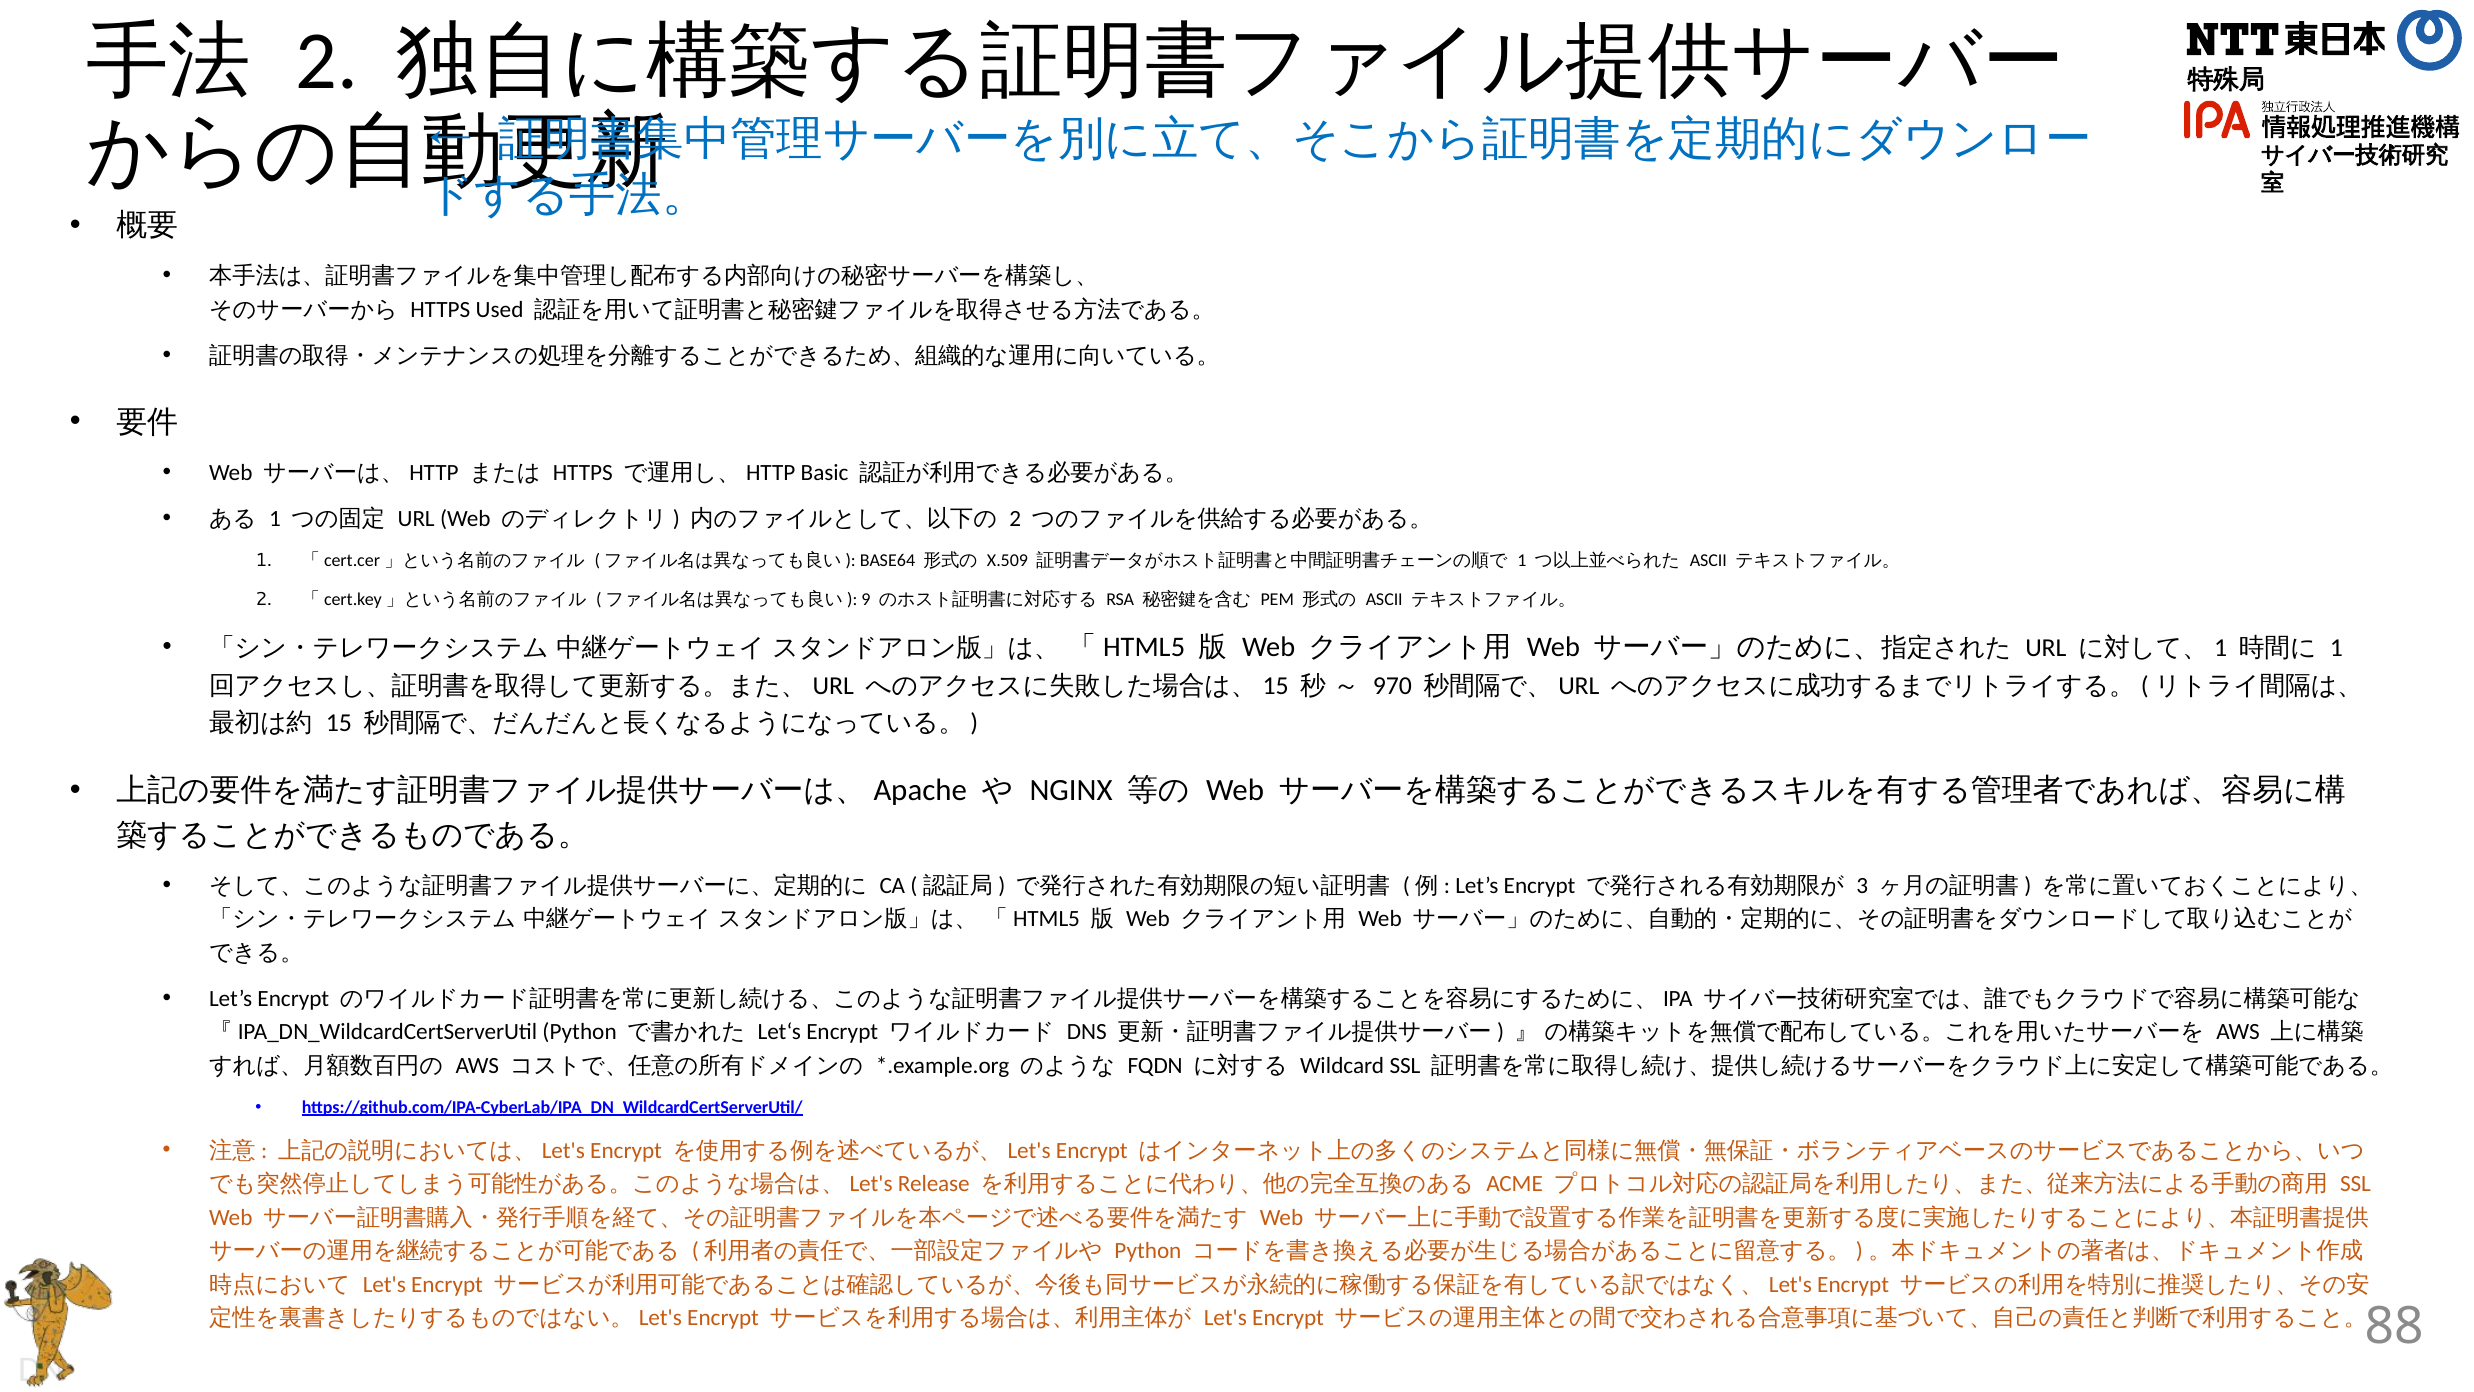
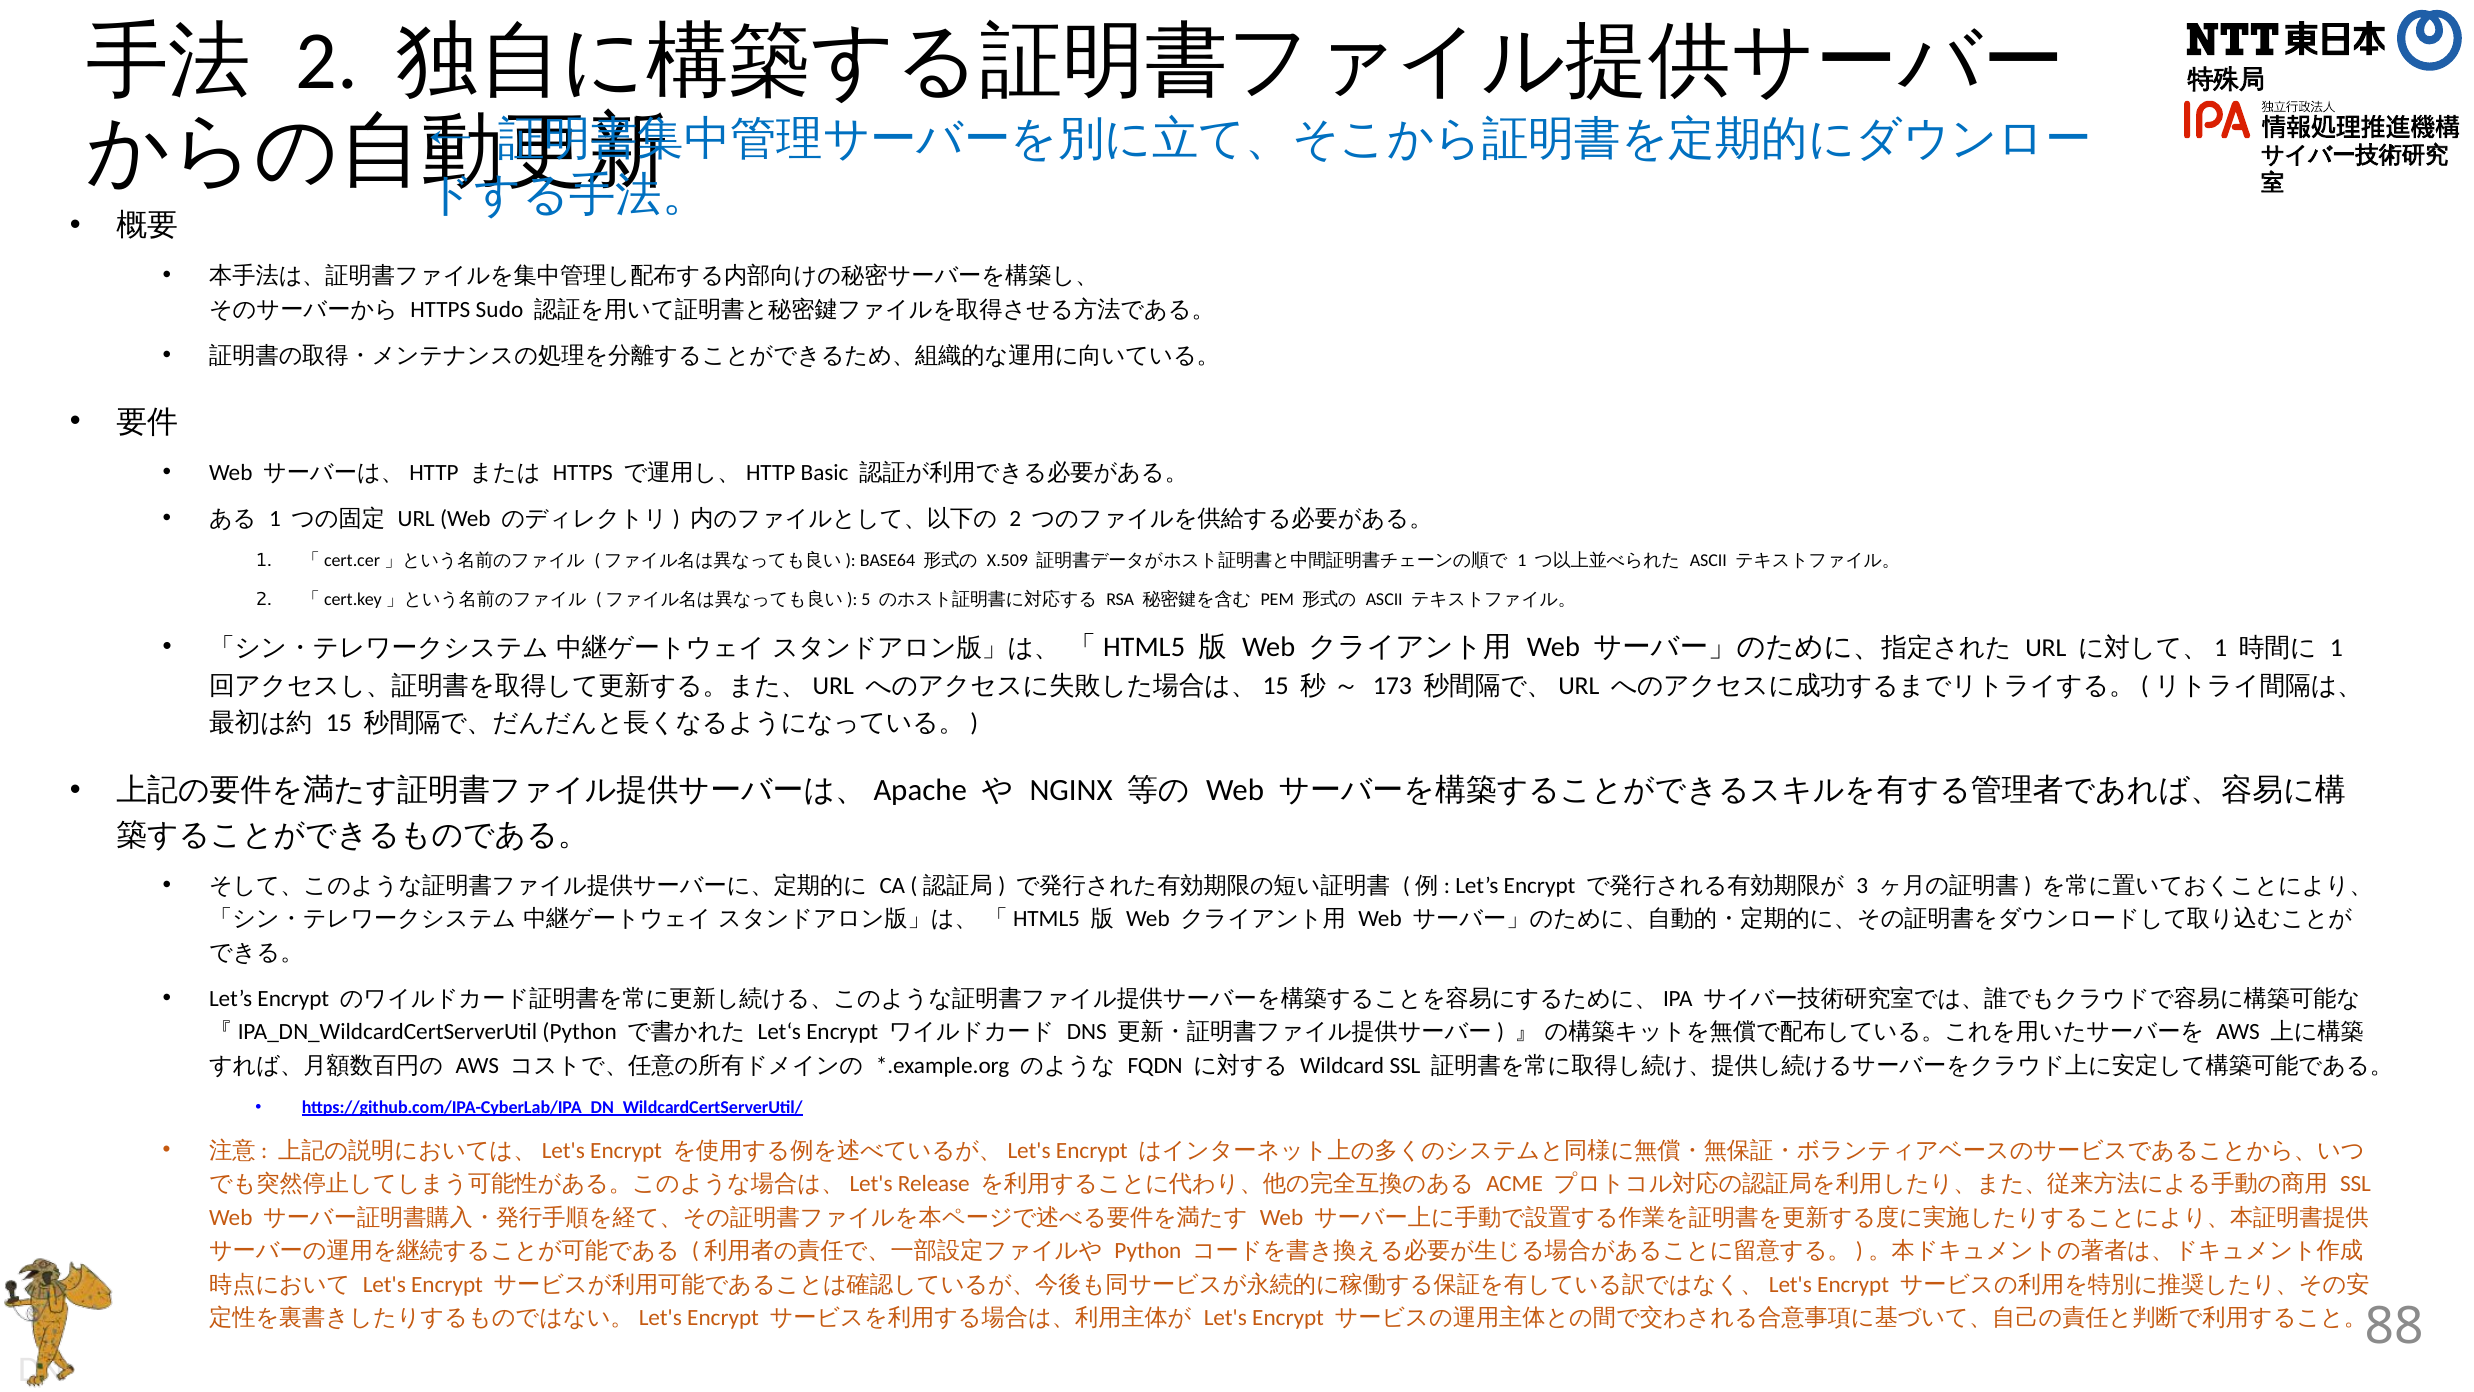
Used: Used -> Sudo
9: 9 -> 5
970: 970 -> 173
